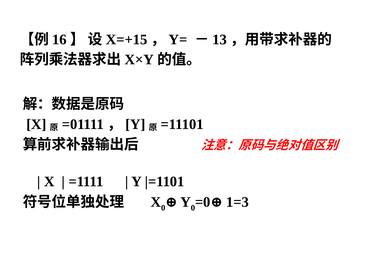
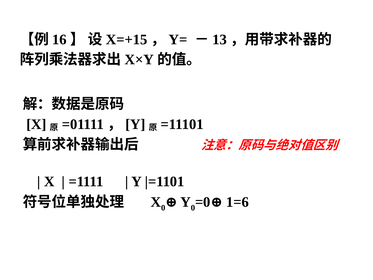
1=3: 1=3 -> 1=6
